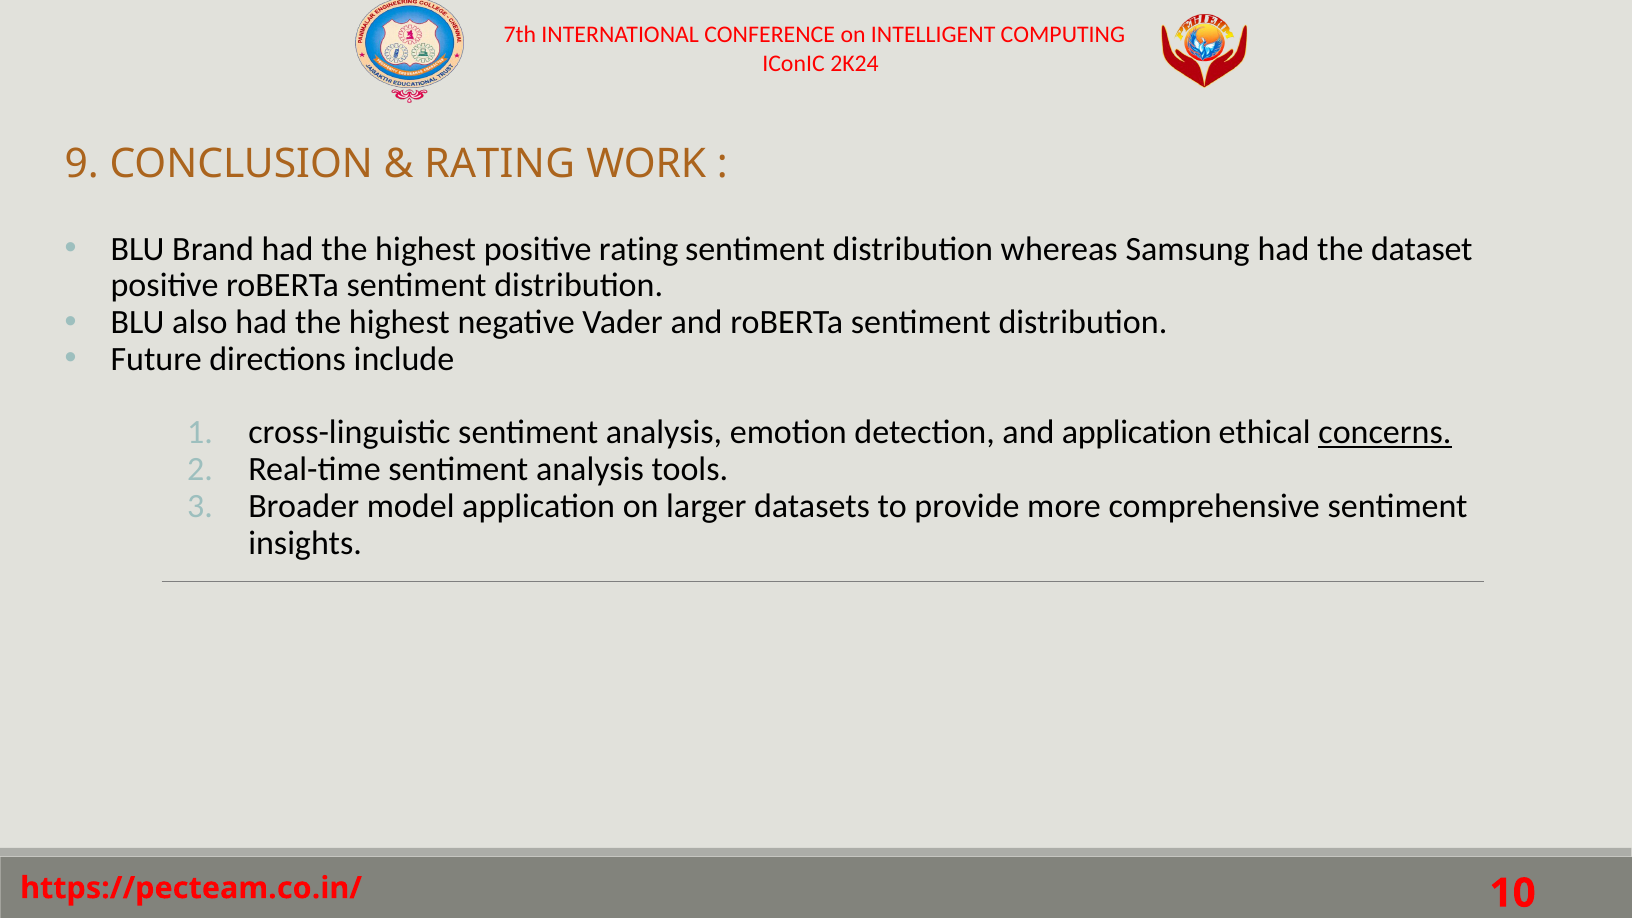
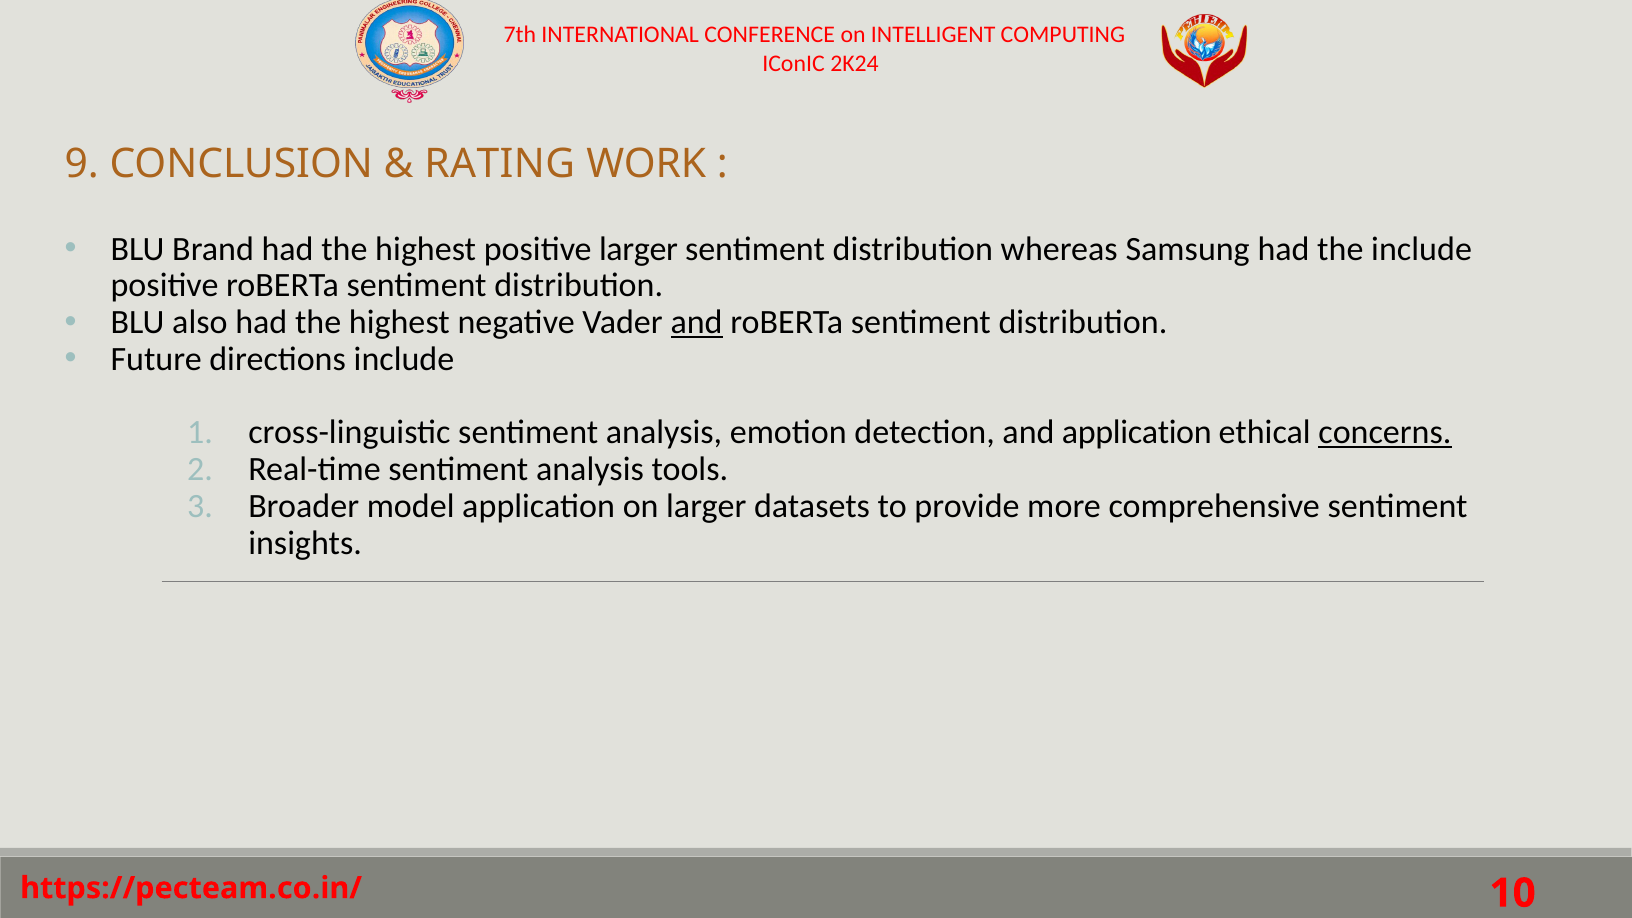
positive rating: rating -> larger
the dataset: dataset -> include
and at (697, 322) underline: none -> present
